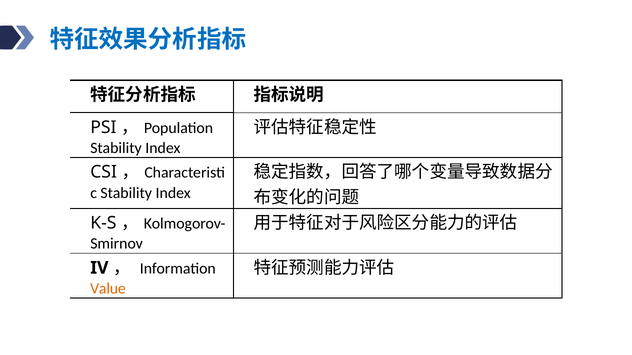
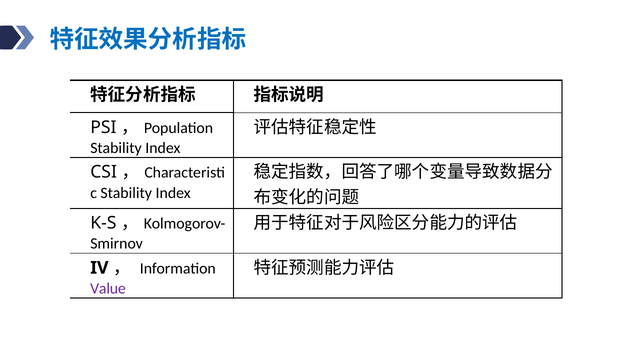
Value colour: orange -> purple
